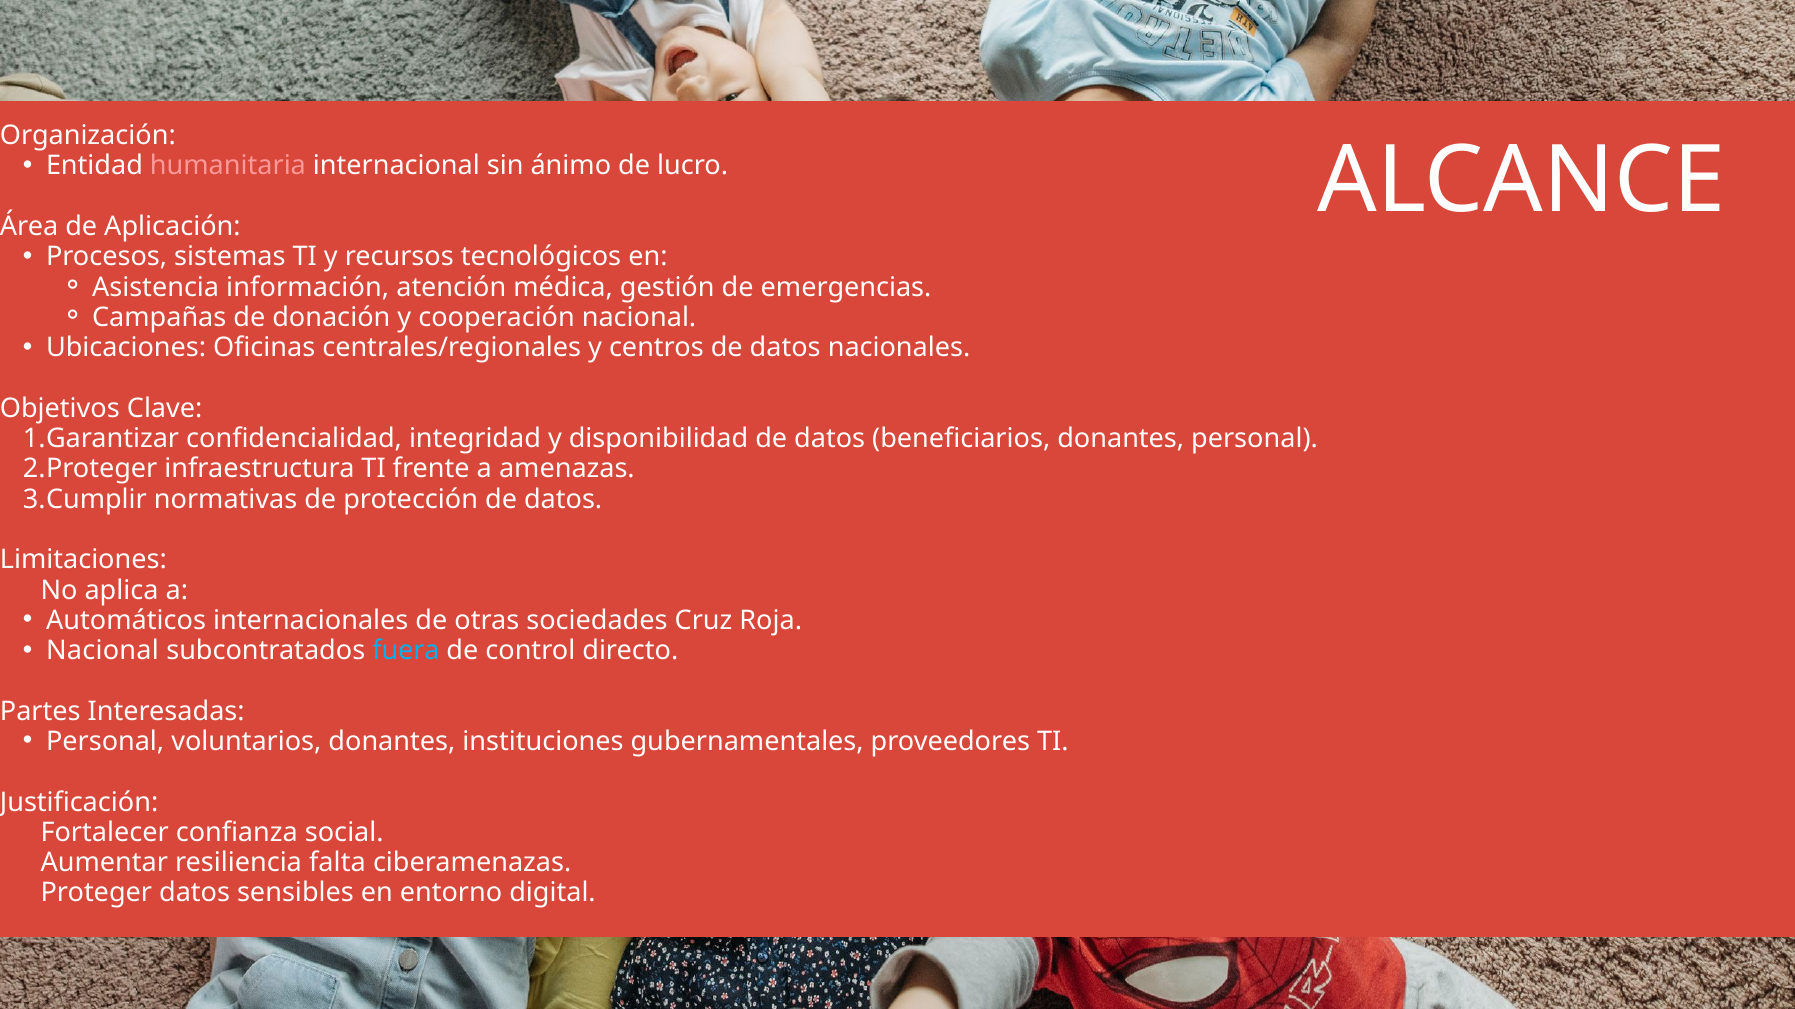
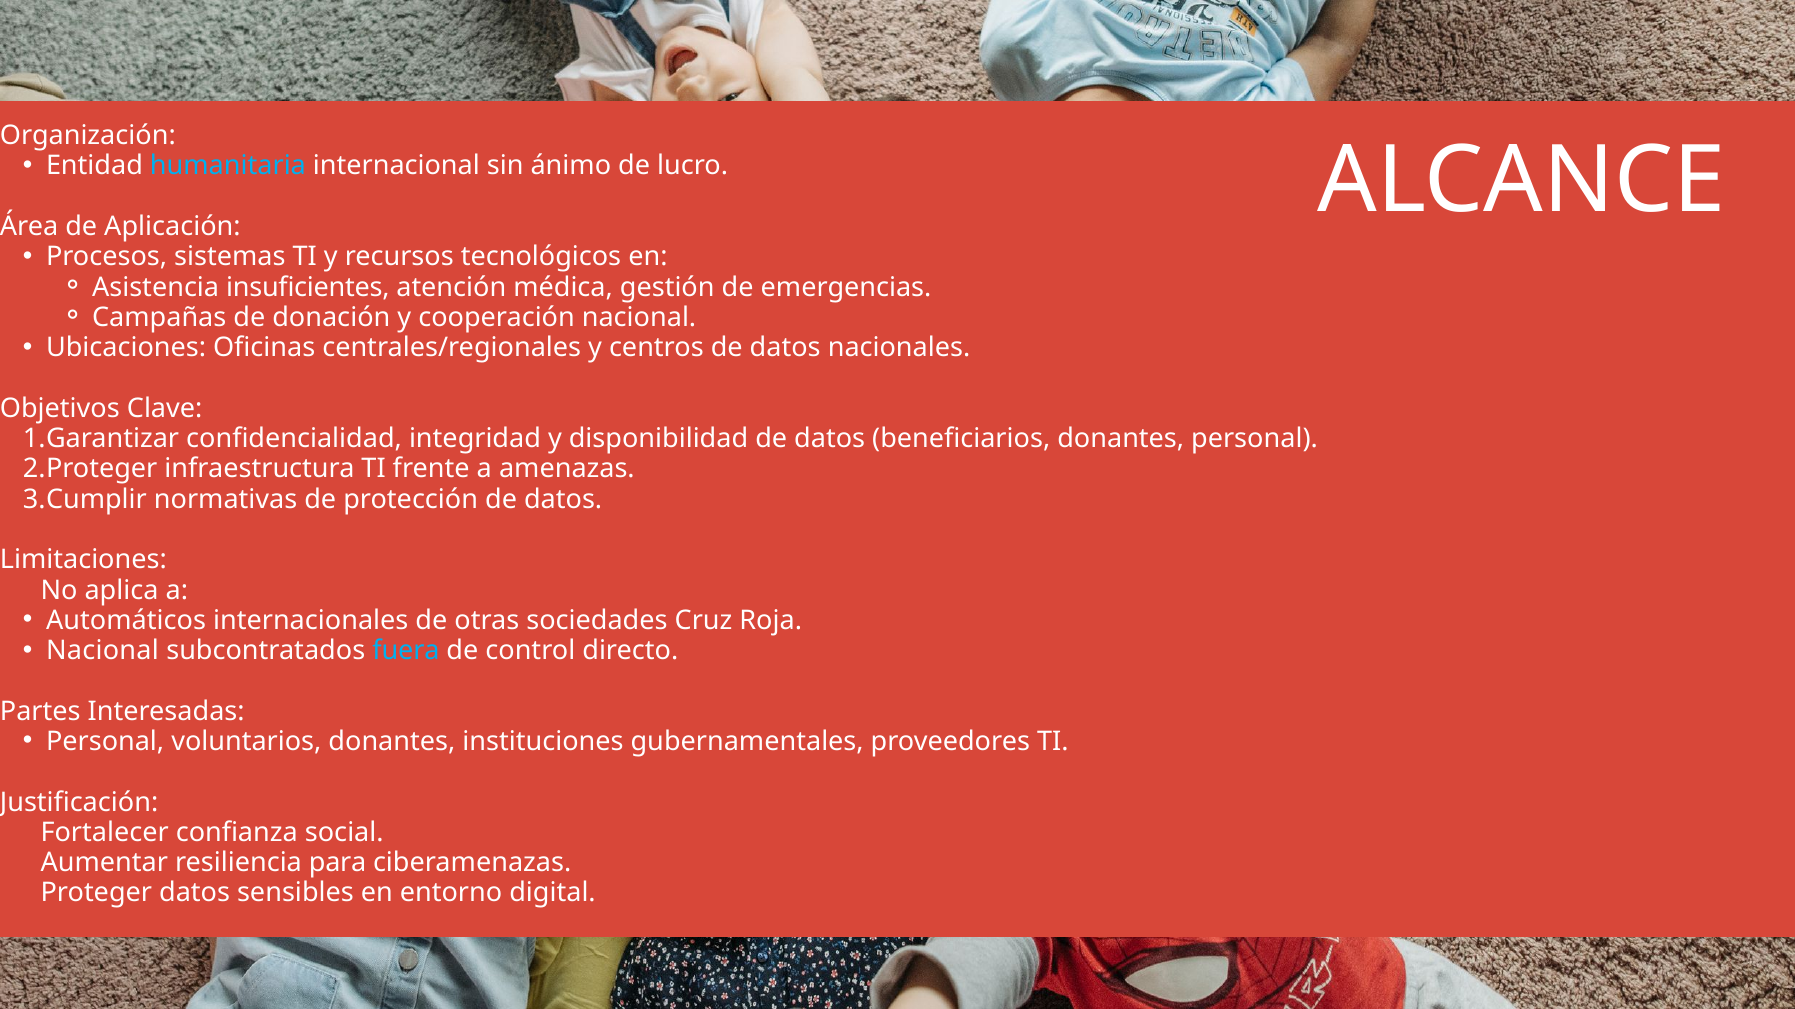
humanitaria colour: pink -> light blue
información: información -> insuficientes
falta: falta -> para
